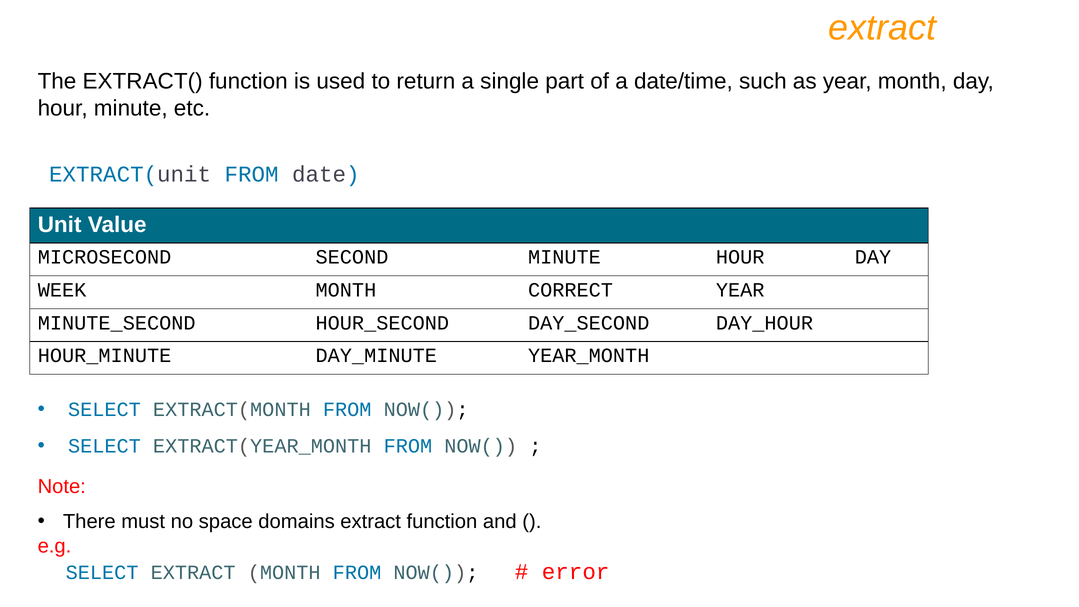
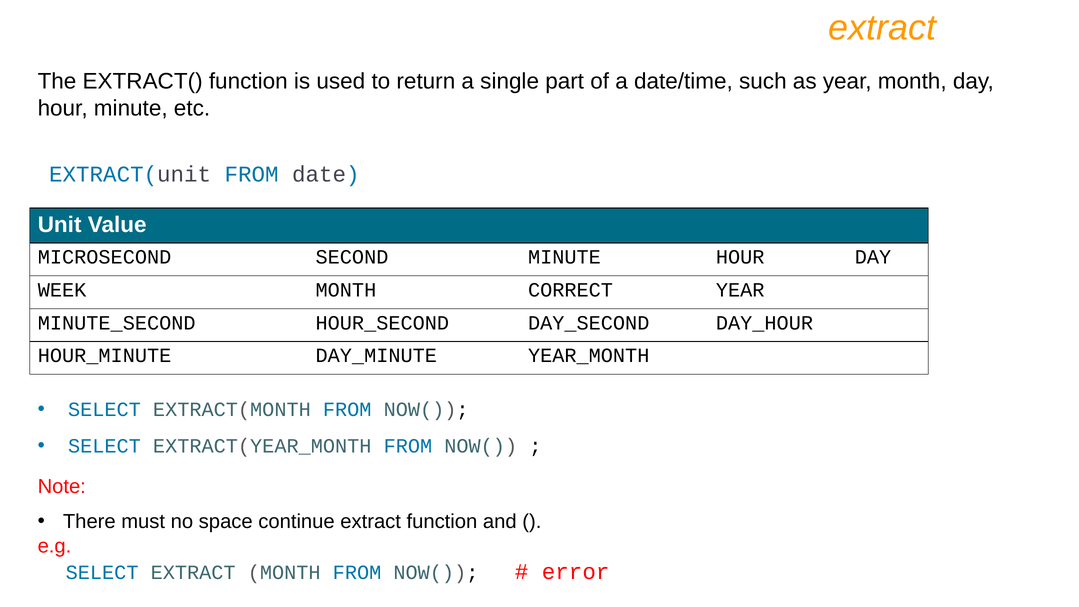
domains: domains -> continue
